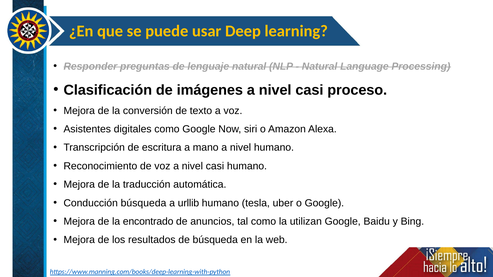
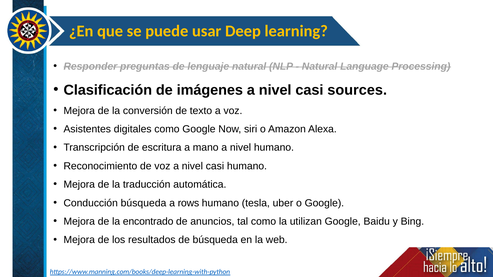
proceso: proceso -> sources
urllib: urllib -> rows
